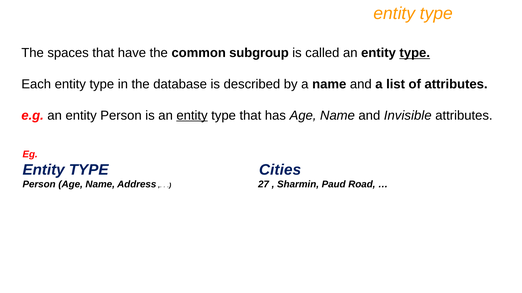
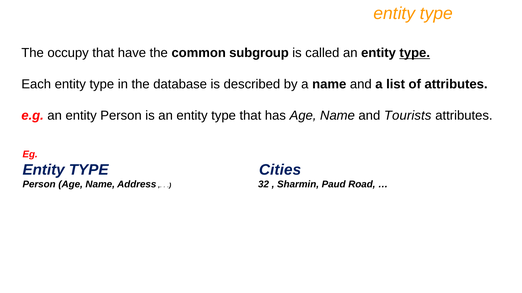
spaces: spaces -> occupy
entity at (192, 116) underline: present -> none
Invisible: Invisible -> Tourists
27: 27 -> 32
